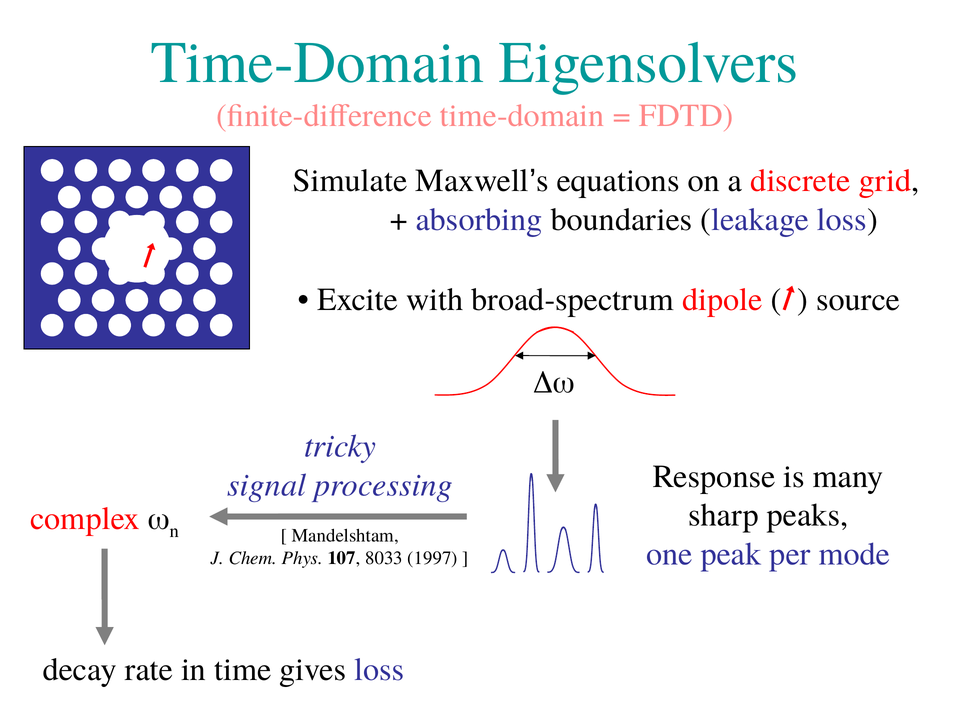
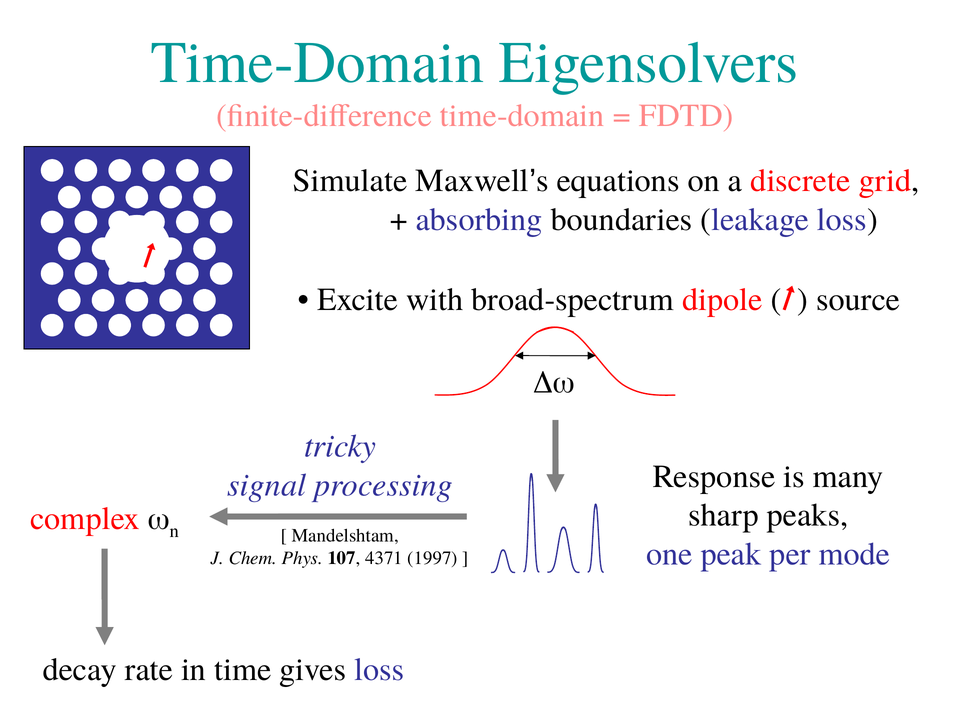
8033: 8033 -> 4371
